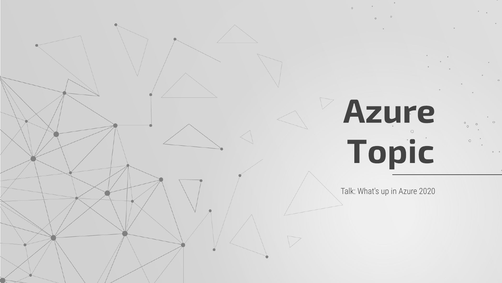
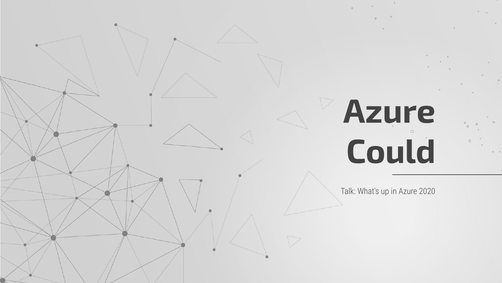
Topic: Topic -> Could
